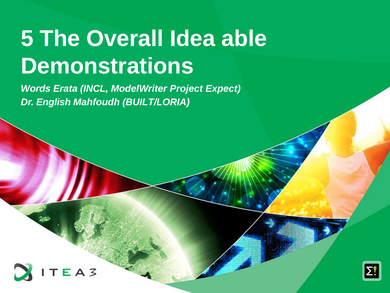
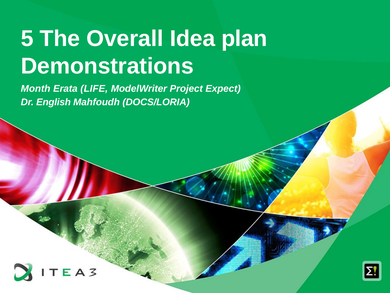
able: able -> plan
Words: Words -> Month
INCL: INCL -> LIFE
BUILT/LORIA: BUILT/LORIA -> DOCS/LORIA
